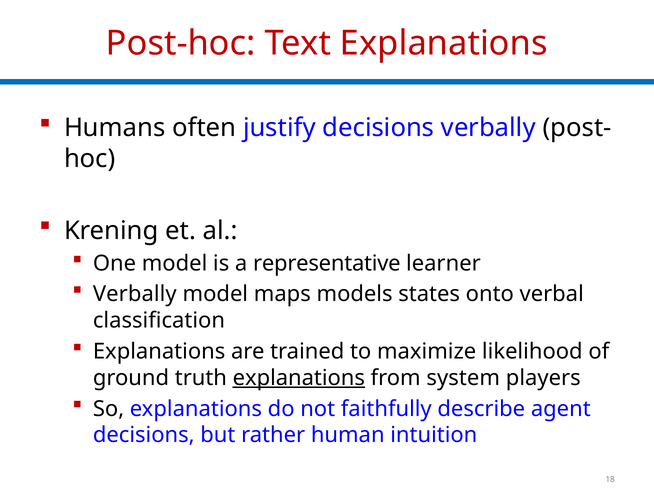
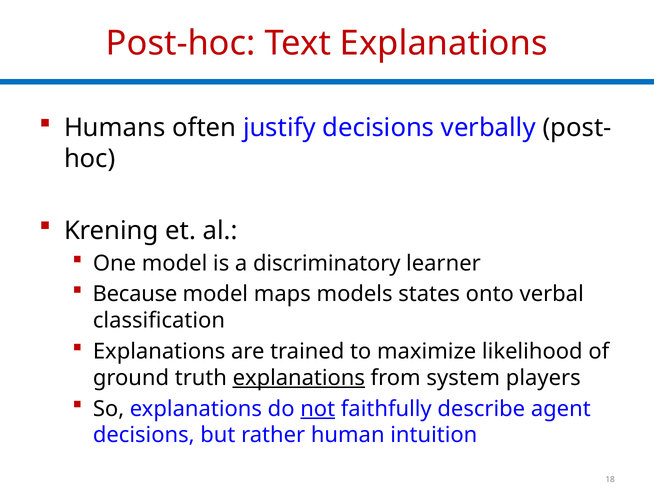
representative: representative -> discriminatory
Verbally at (135, 294): Verbally -> Because
not underline: none -> present
